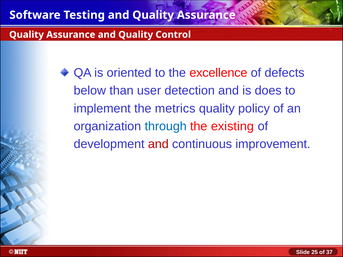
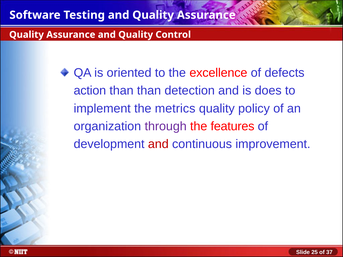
below: below -> action
than user: user -> than
through colour: blue -> purple
existing: existing -> features
